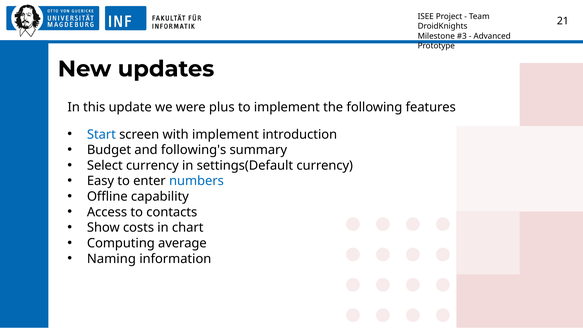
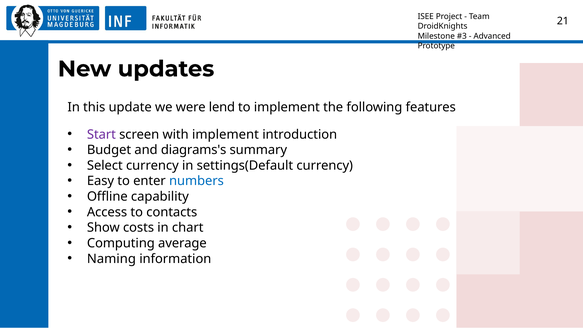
plus: plus -> lend
Start colour: blue -> purple
following's: following's -> diagrams's
